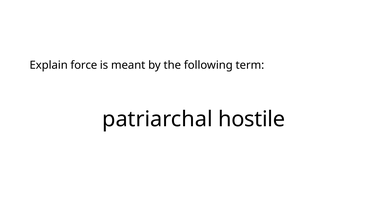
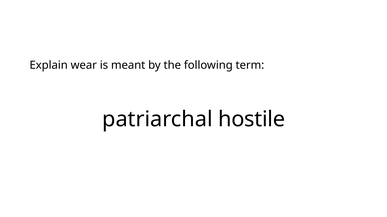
force: force -> wear
